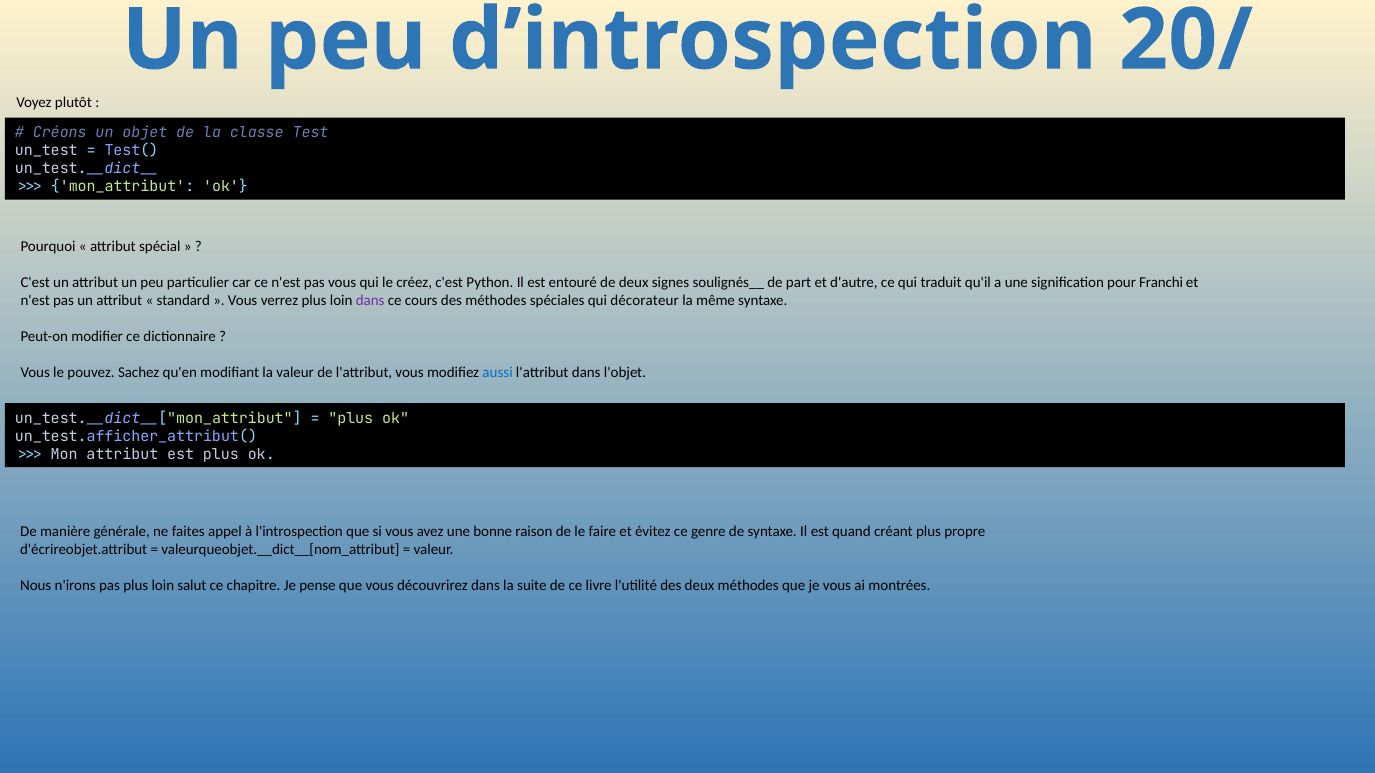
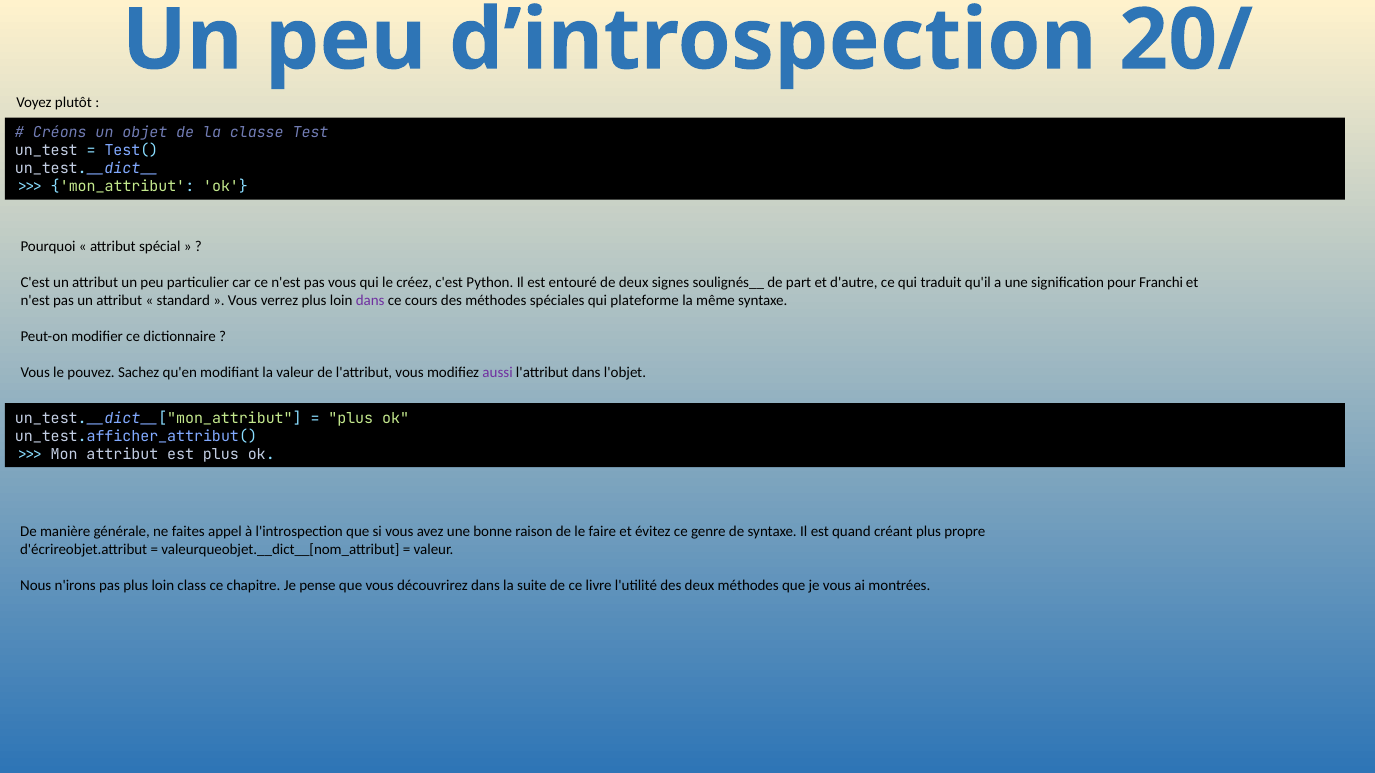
décorateur: décorateur -> plateforme
aussi colour: blue -> purple
salut: salut -> class
